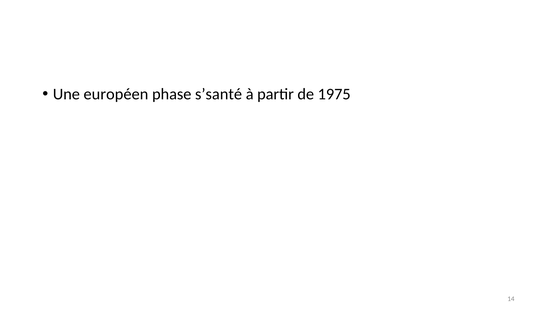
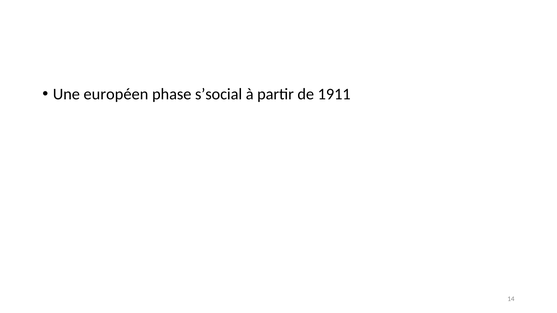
s’santé: s’santé -> s’social
1975: 1975 -> 1911
